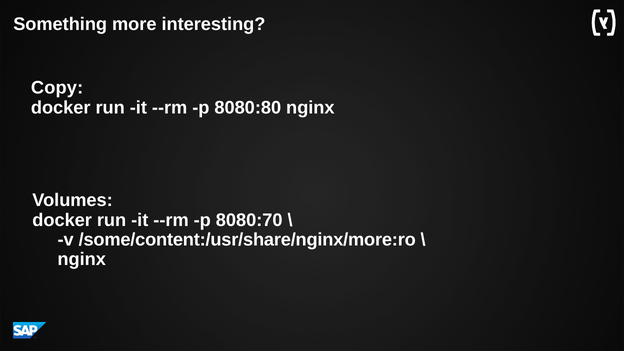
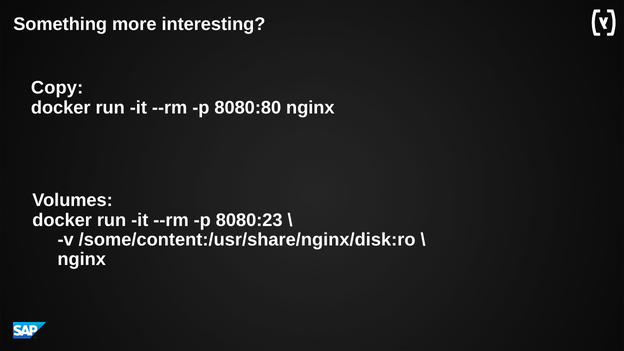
8080:70: 8080:70 -> 8080:23
/some/content:/usr/share/nginx/more:ro: /some/content:/usr/share/nginx/more:ro -> /some/content:/usr/share/nginx/disk:ro
